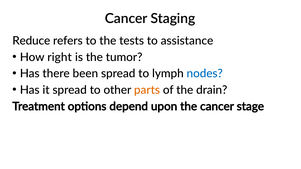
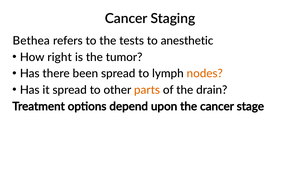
Reduce: Reduce -> Bethea
assistance: assistance -> anesthetic
nodes colour: blue -> orange
